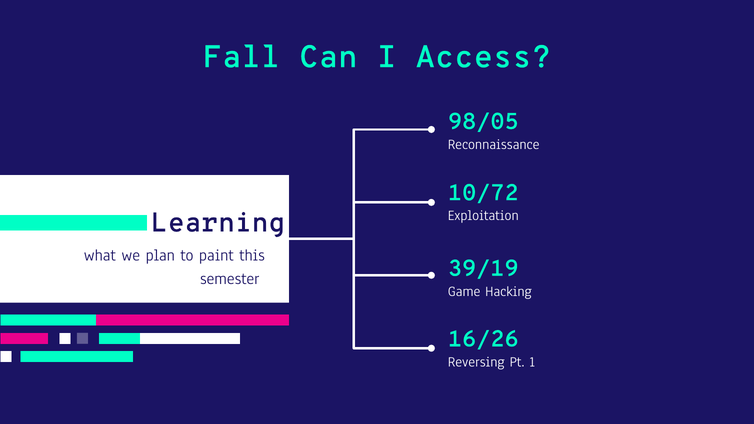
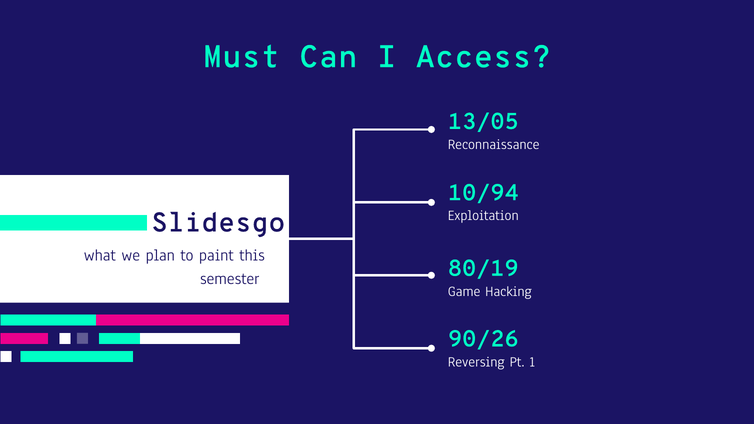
Fall: Fall -> Must
98/05: 98/05 -> 13/05
10/72: 10/72 -> 10/94
Learning: Learning -> Slidesgo
39/19: 39/19 -> 80/19
16/26: 16/26 -> 90/26
